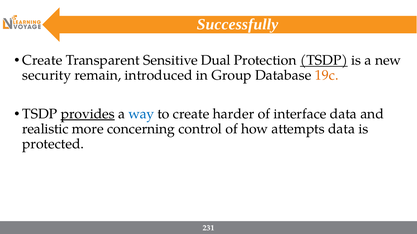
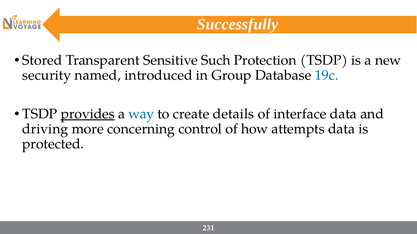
Create at (42, 60): Create -> Stored
Dual: Dual -> Such
TSDP at (324, 60) underline: present -> none
remain: remain -> named
19c colour: orange -> blue
harder: harder -> details
realistic: realistic -> driving
